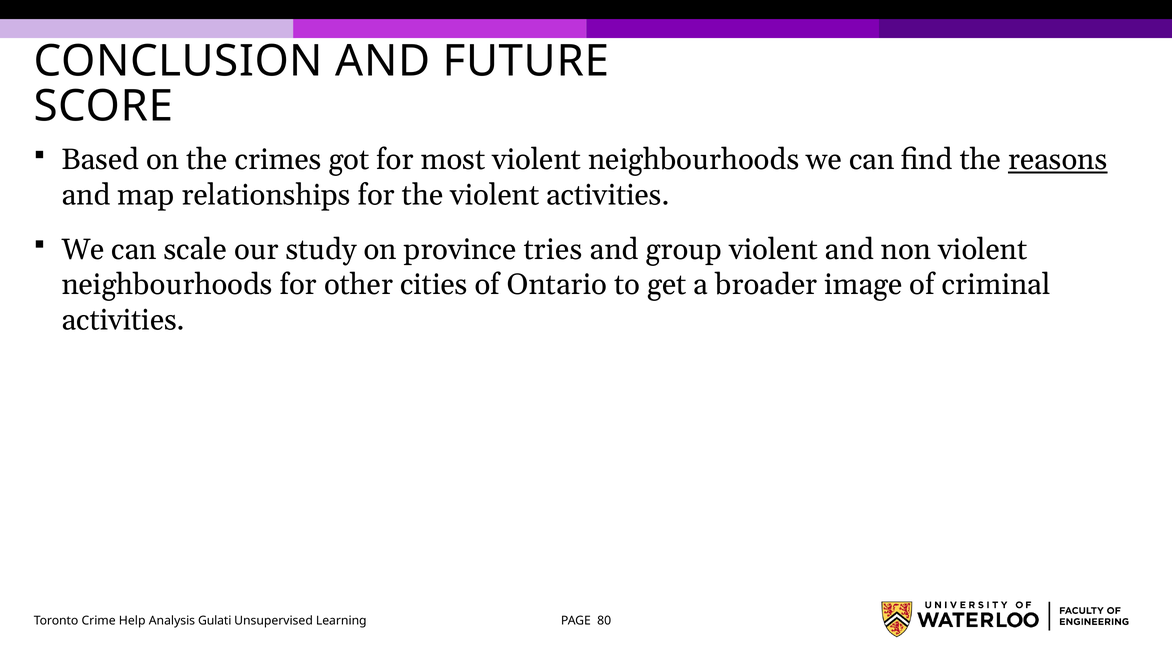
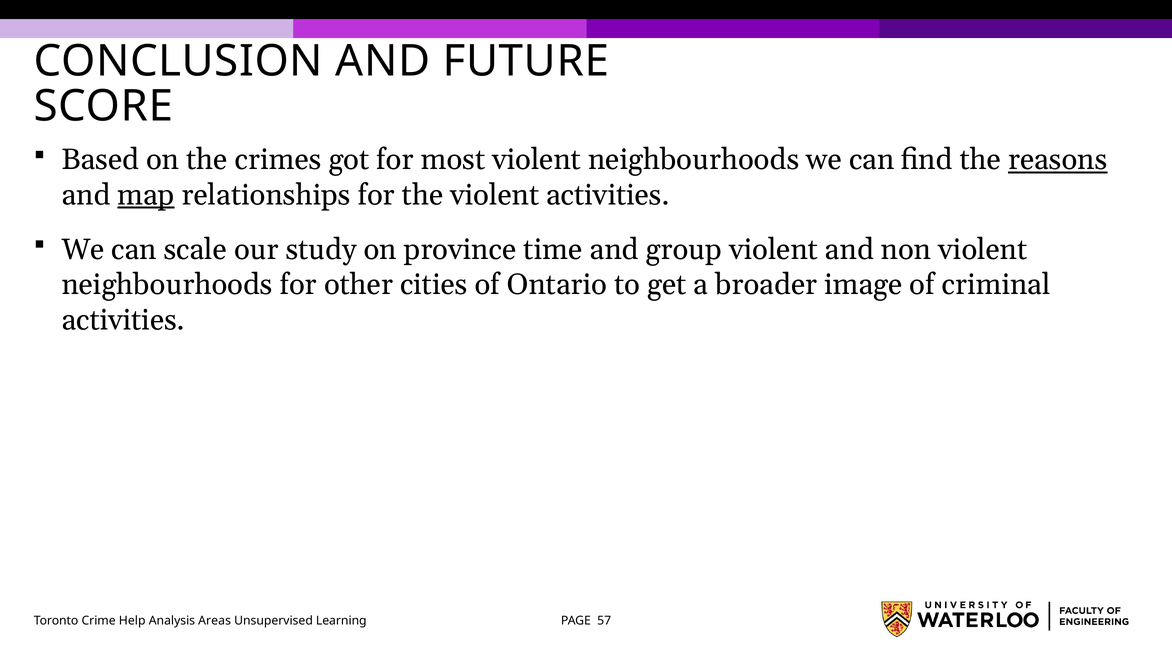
map underline: none -> present
tries: tries -> time
Gulati: Gulati -> Areas
80: 80 -> 57
